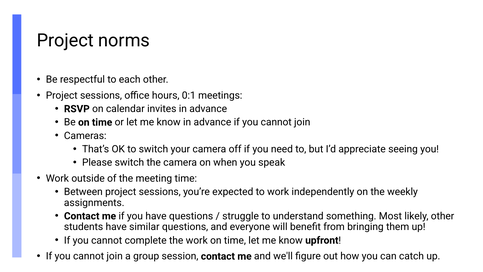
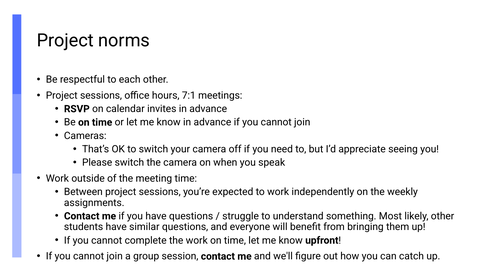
0:1: 0:1 -> 7:1
